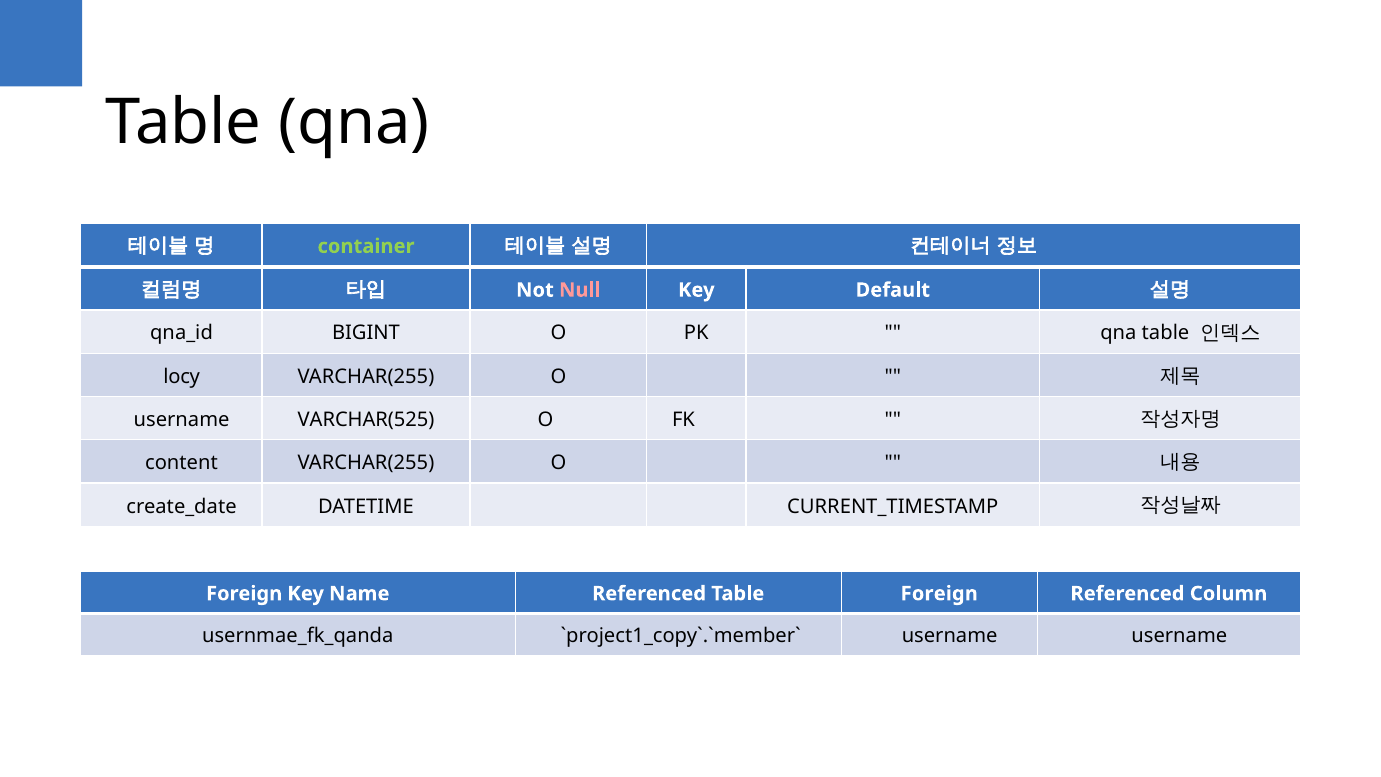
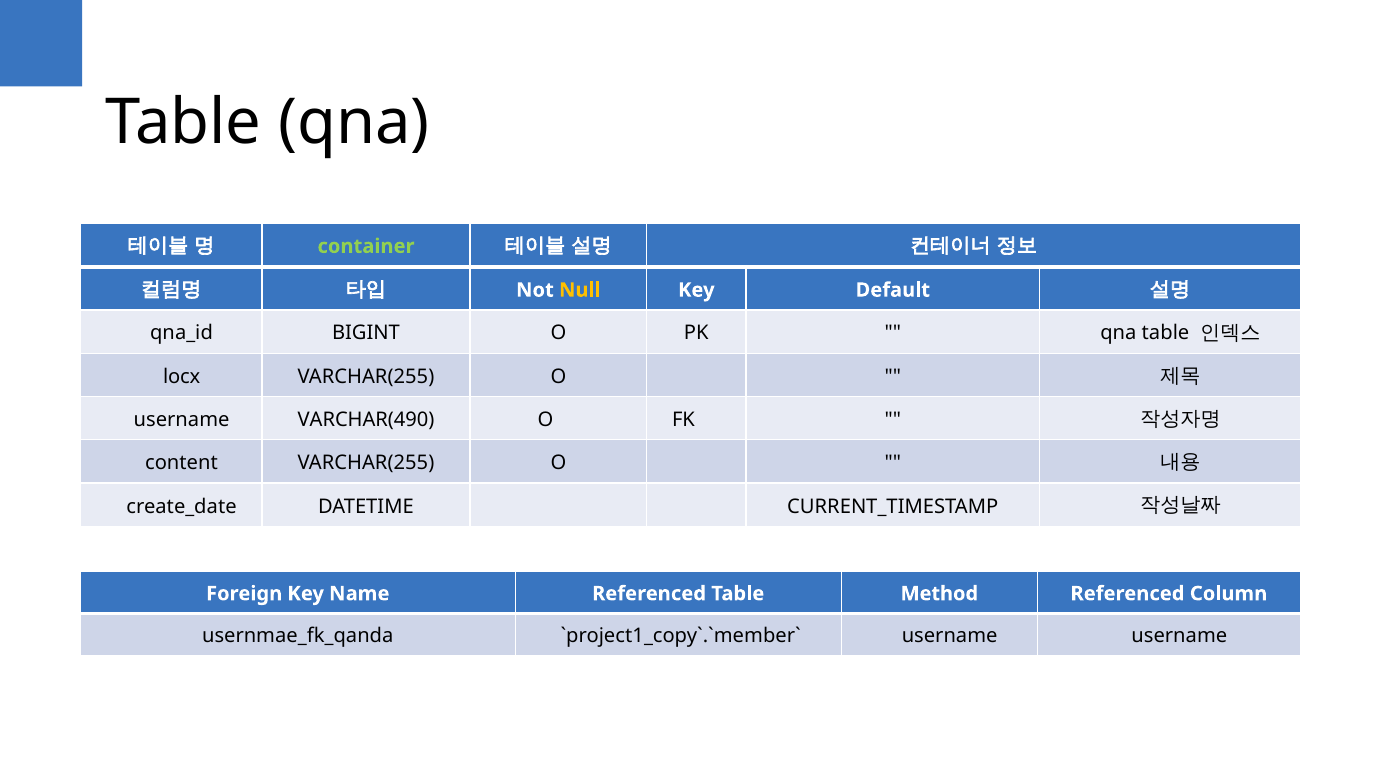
Null colour: pink -> yellow
locy: locy -> locx
VARCHAR(525: VARCHAR(525 -> VARCHAR(490
Table Foreign: Foreign -> Method
